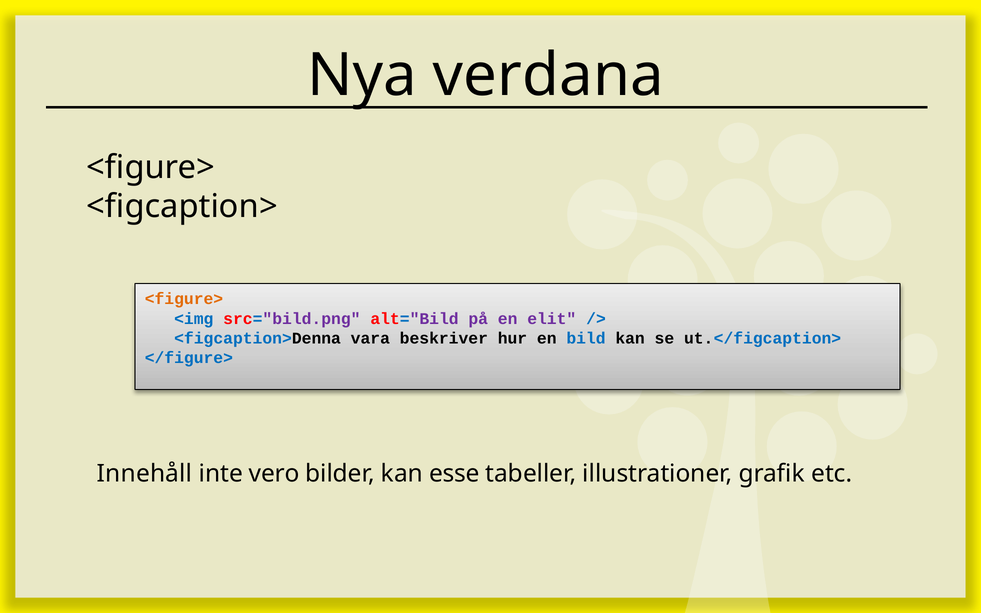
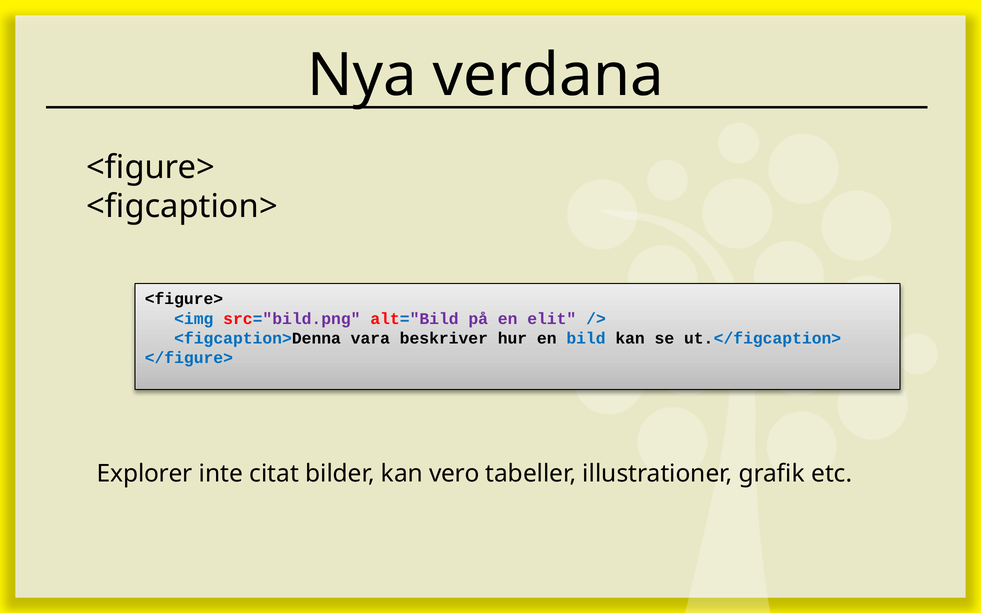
<figure> at (184, 299) colour: orange -> black
Innehåll: Innehåll -> Explorer
vero: vero -> citat
esse: esse -> vero
